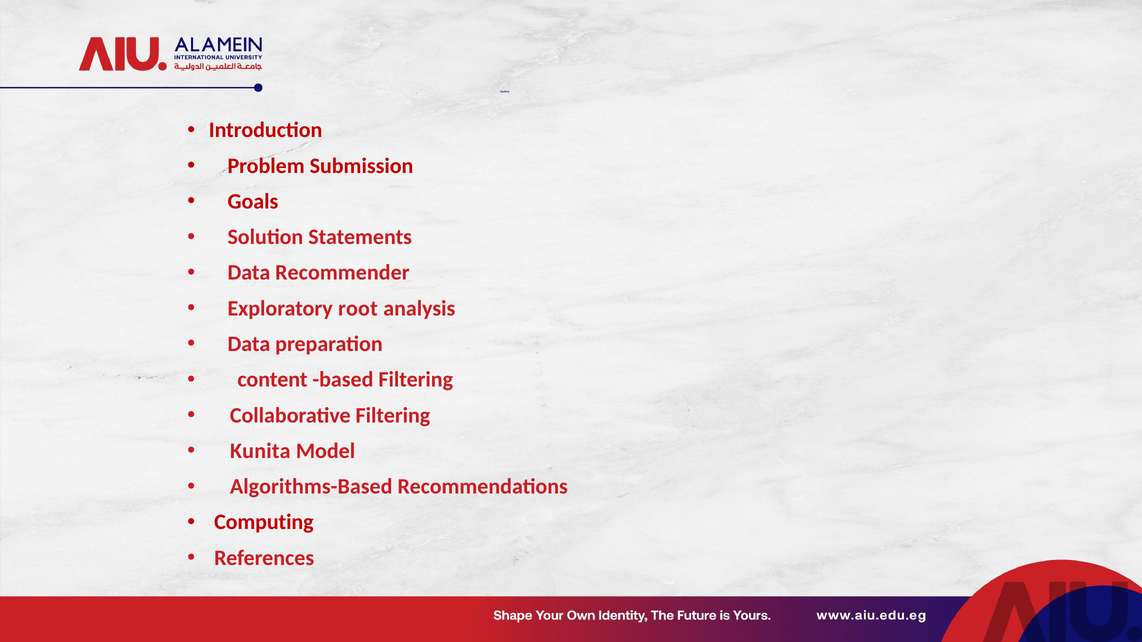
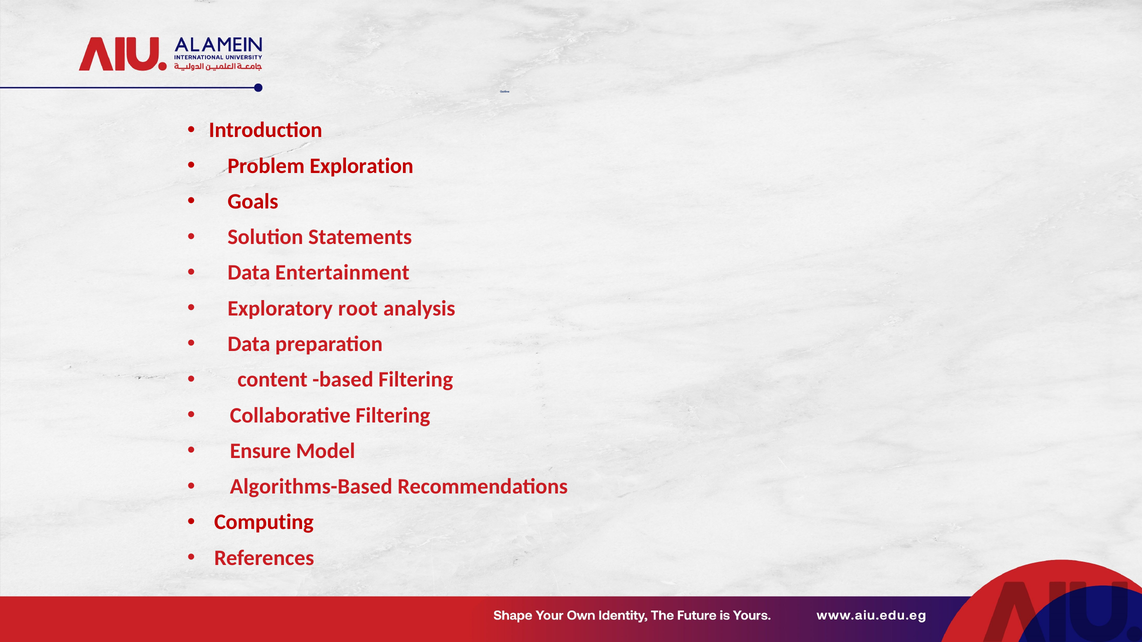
Submission: Submission -> Exploration
Recommender: Recommender -> Entertainment
Kunita: Kunita -> Ensure
